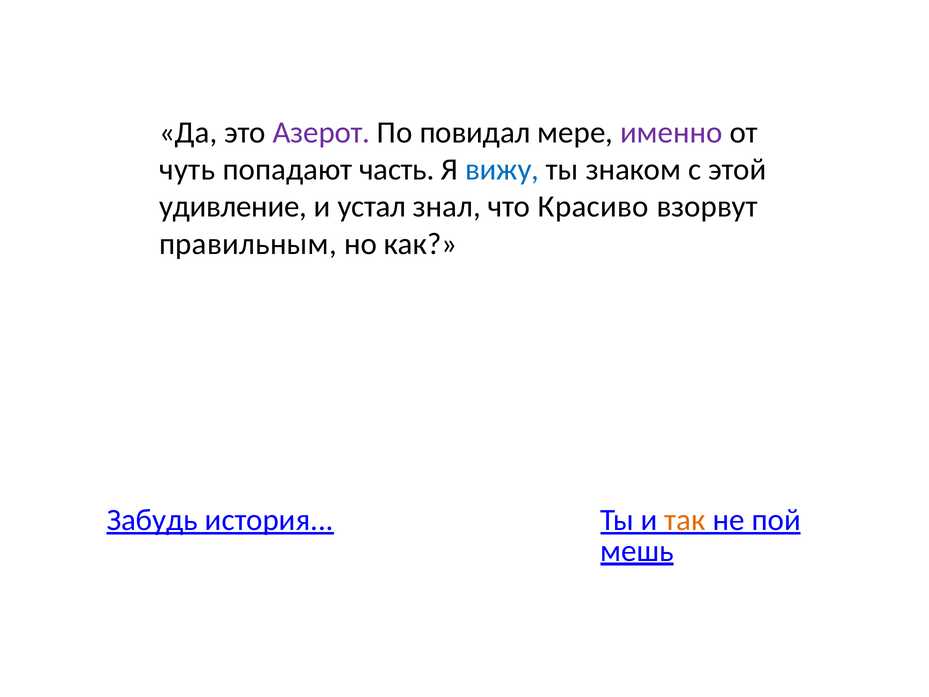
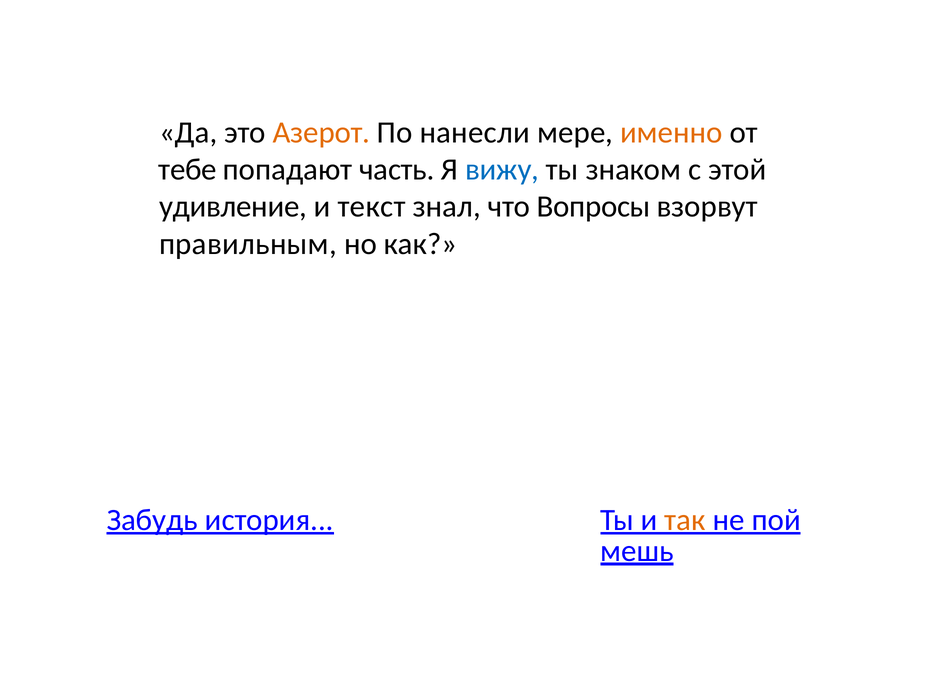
Азерот colour: purple -> orange
повидал: повидал -> нанесли
именно colour: purple -> orange
чуть: чуть -> тебе
устал: устал -> текст
Красиво: Красиво -> Вопросы
